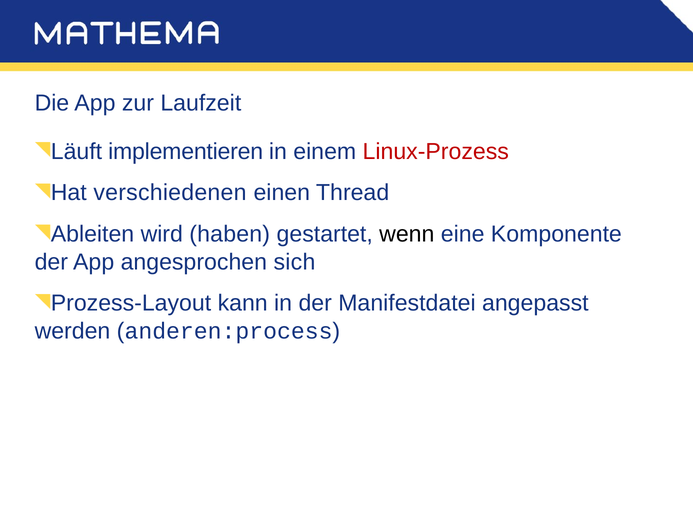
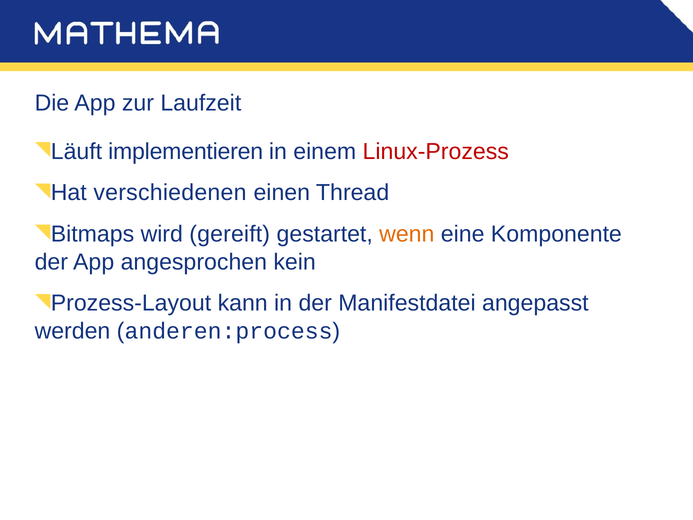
Ableiten: Ableiten -> Bitmaps
haben: haben -> gereift
wenn colour: black -> orange
sich: sich -> kein
